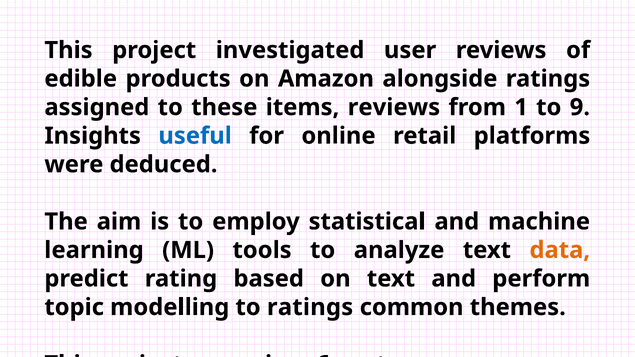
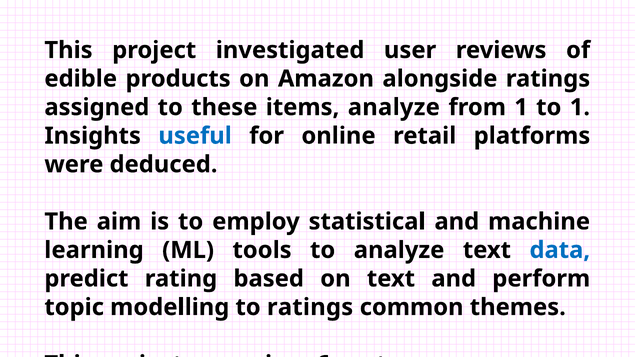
items reviews: reviews -> analyze
to 9: 9 -> 1
data colour: orange -> blue
